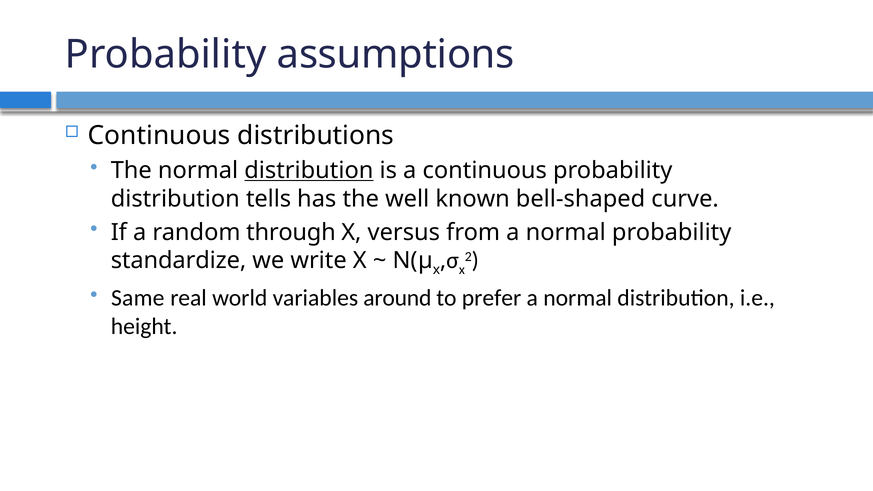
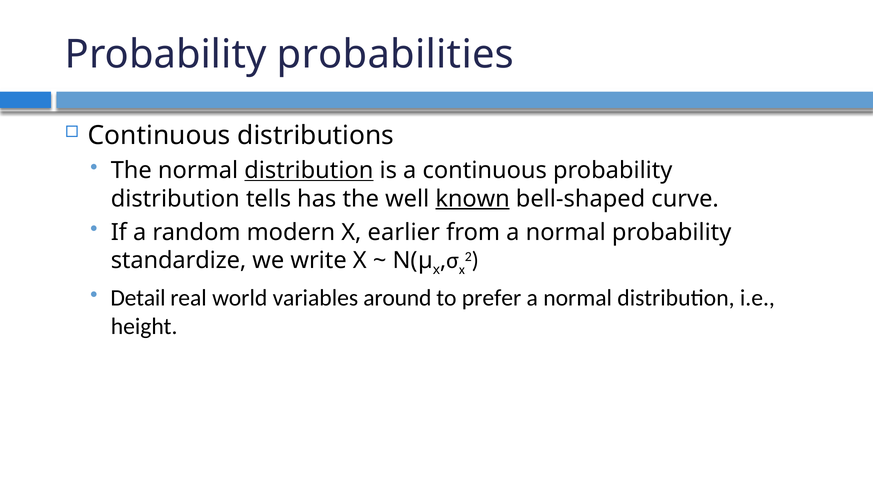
assumptions: assumptions -> probabilities
known underline: none -> present
through: through -> modern
versus: versus -> earlier
Same: Same -> Detail
